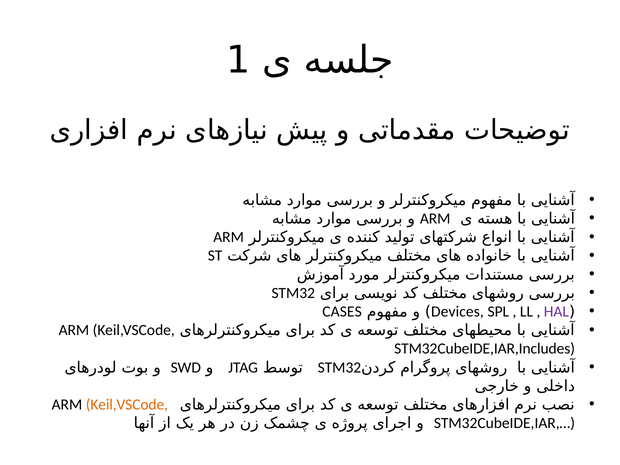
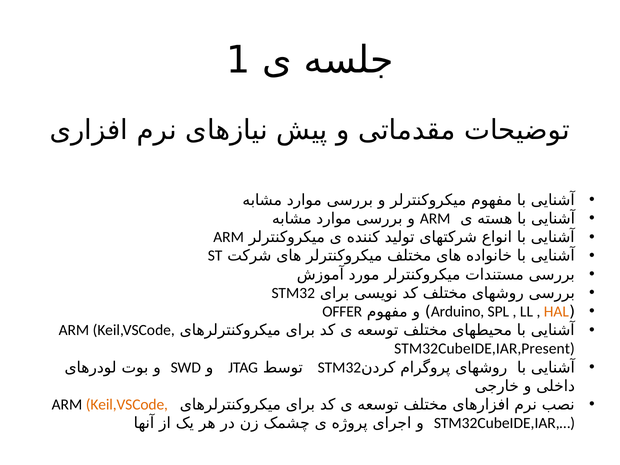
CASES: CASES -> OFFER
Devices: Devices -> Arduino
HAL colour: purple -> orange
STM32CubeIDE,IAR,Includes: STM32CubeIDE,IAR,Includes -> STM32CubeIDE,IAR,Present
